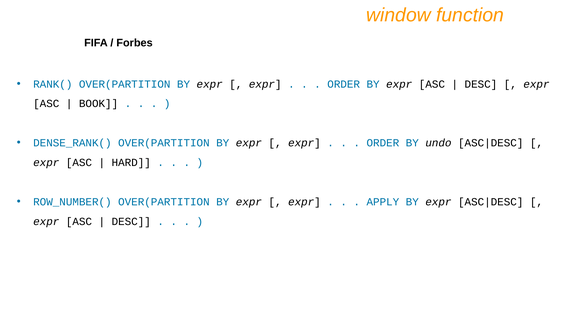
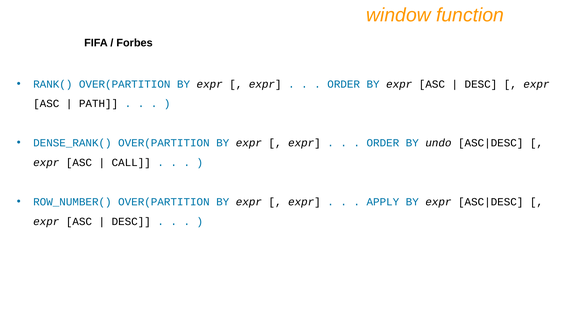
BOOK: BOOK -> PATH
HARD: HARD -> CALL
